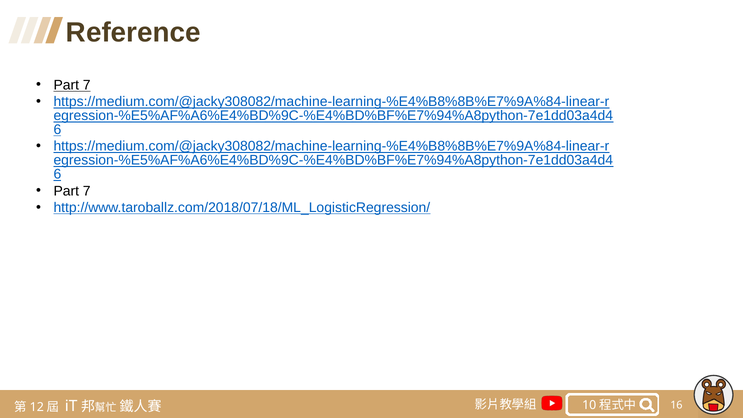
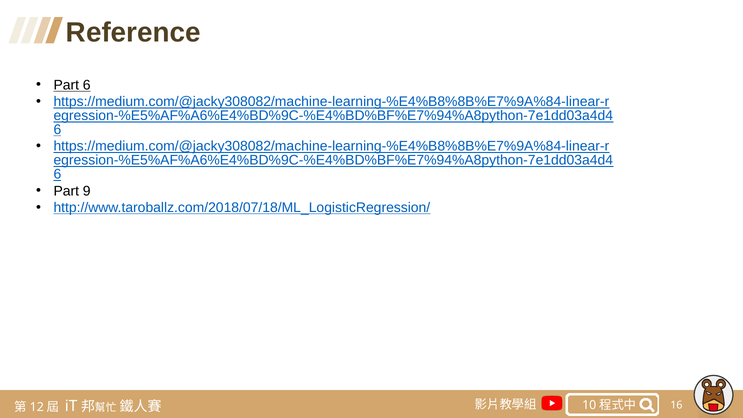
7 at (87, 85): 7 -> 6
7 at (87, 191): 7 -> 9
